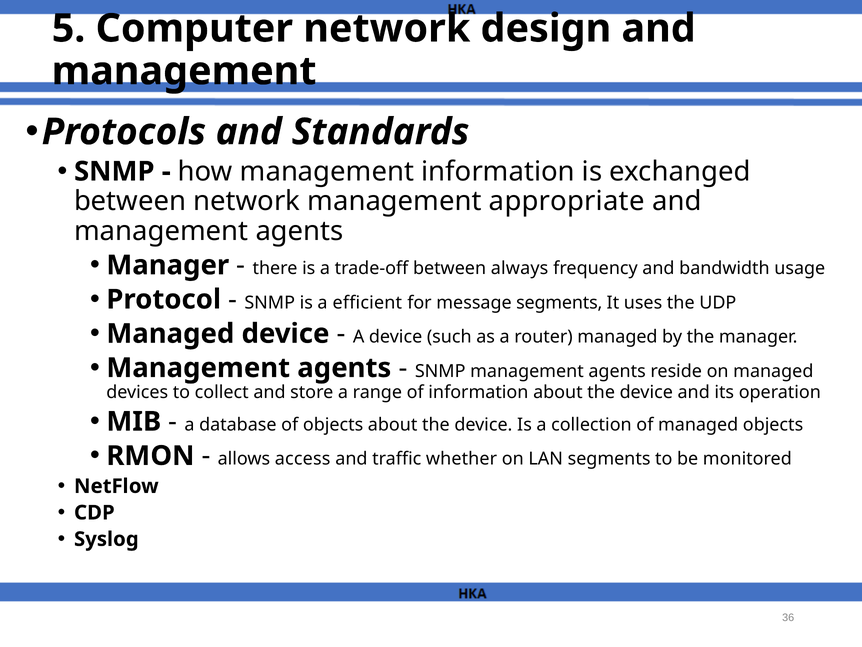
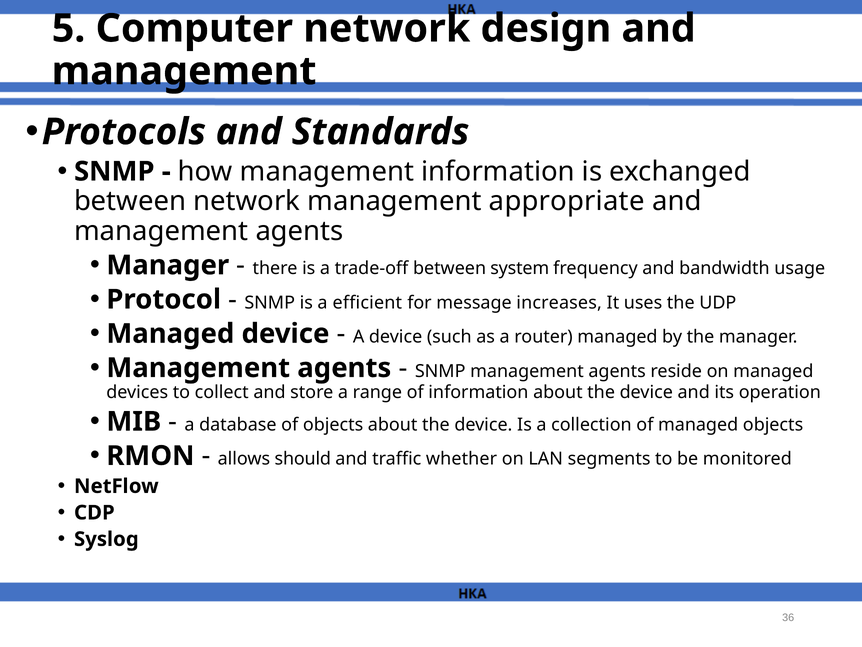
always: always -> system
message segments: segments -> increases
access: access -> should
